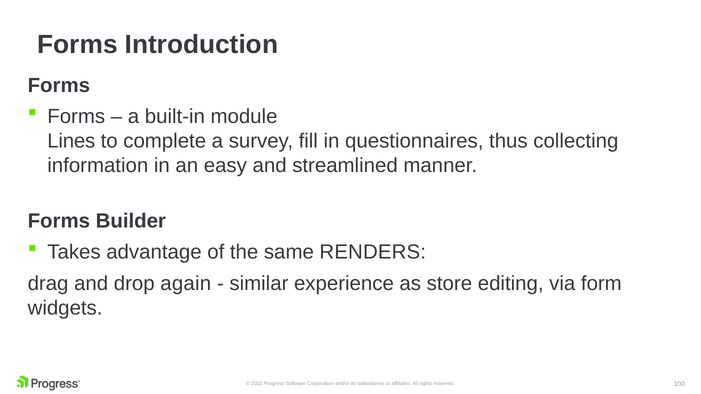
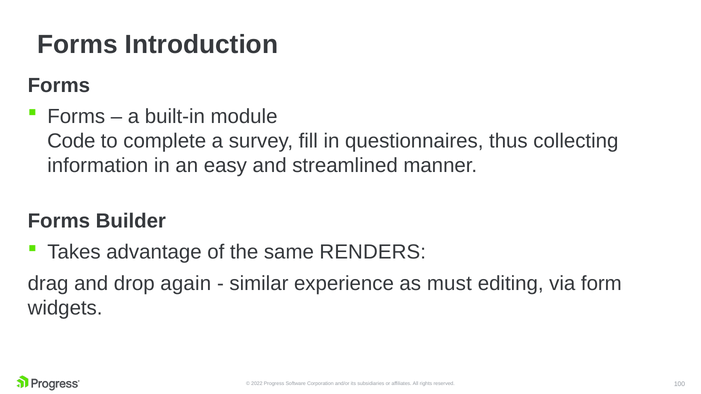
Lines: Lines -> Code
store: store -> must
